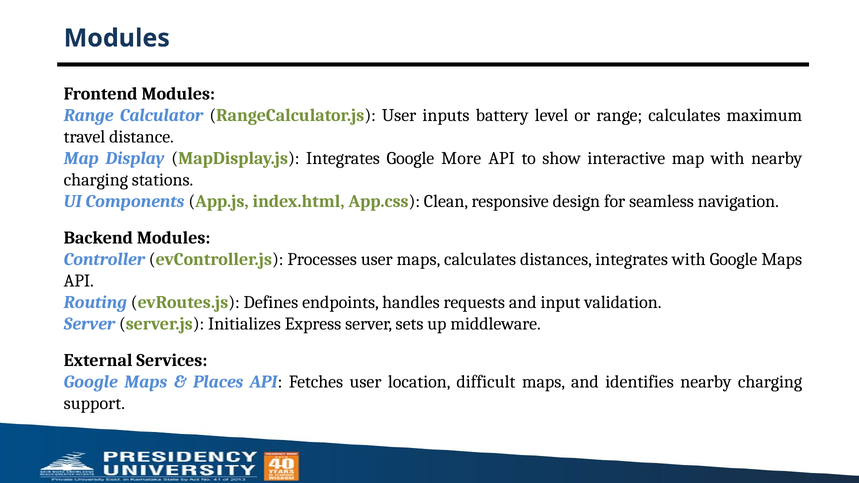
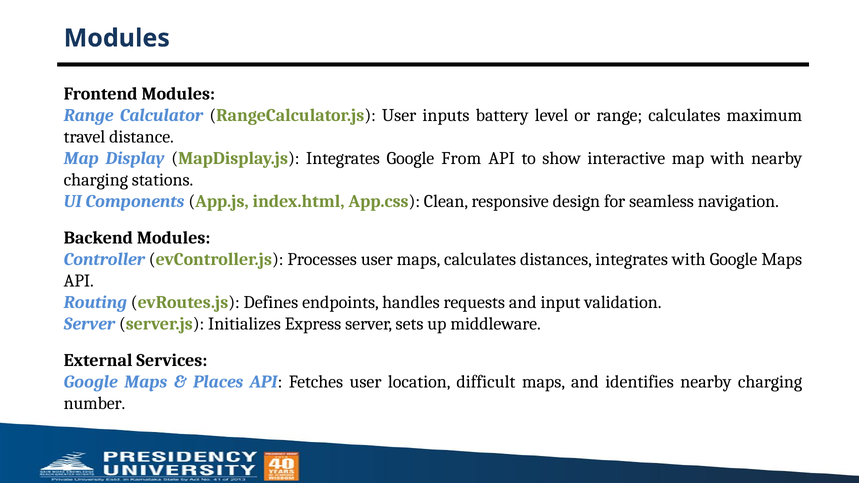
More: More -> From
support: support -> number
